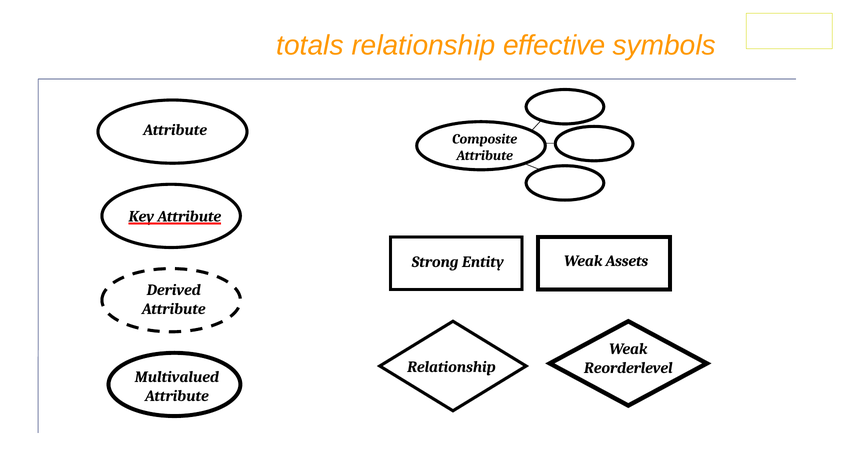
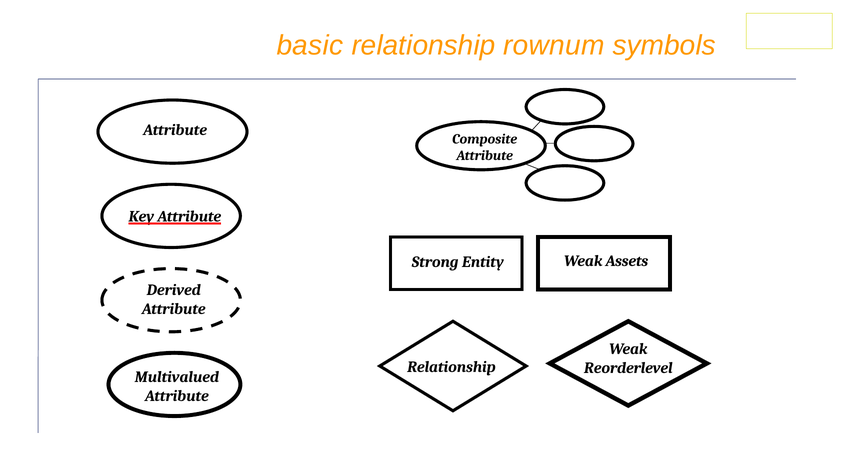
totals: totals -> basic
effective: effective -> rownum
